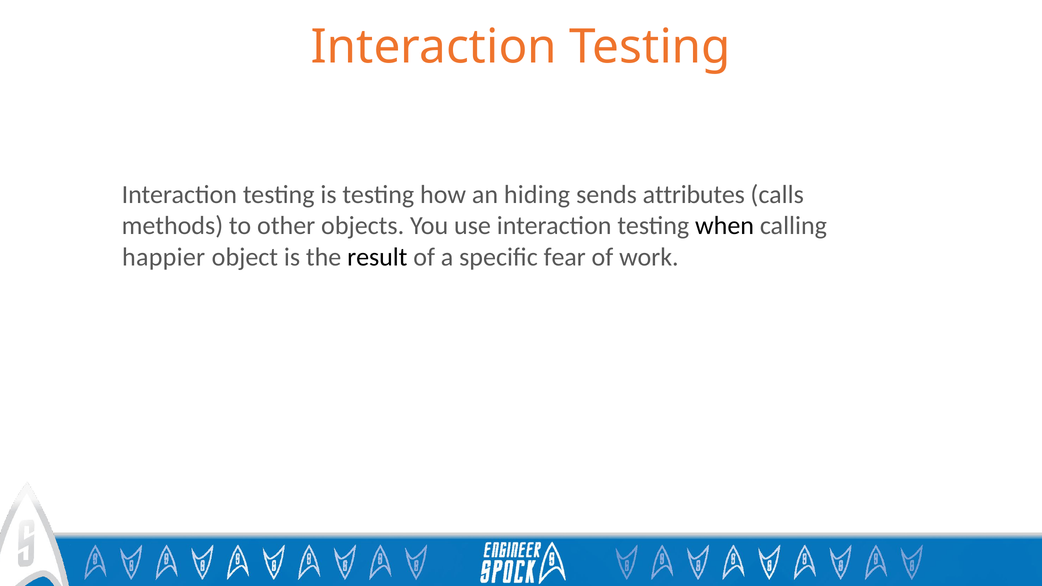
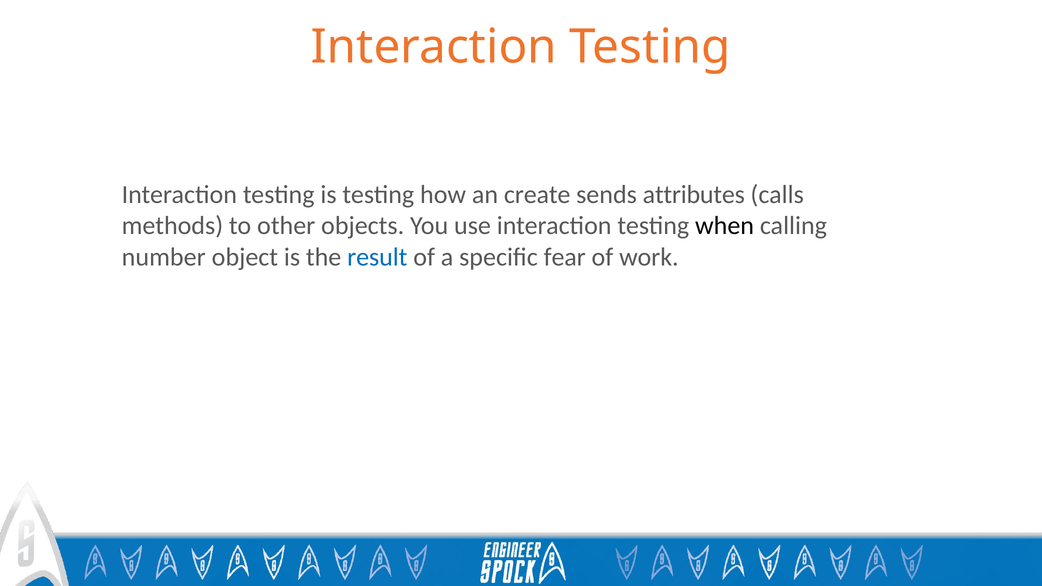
hiding: hiding -> create
happier: happier -> number
result colour: black -> blue
